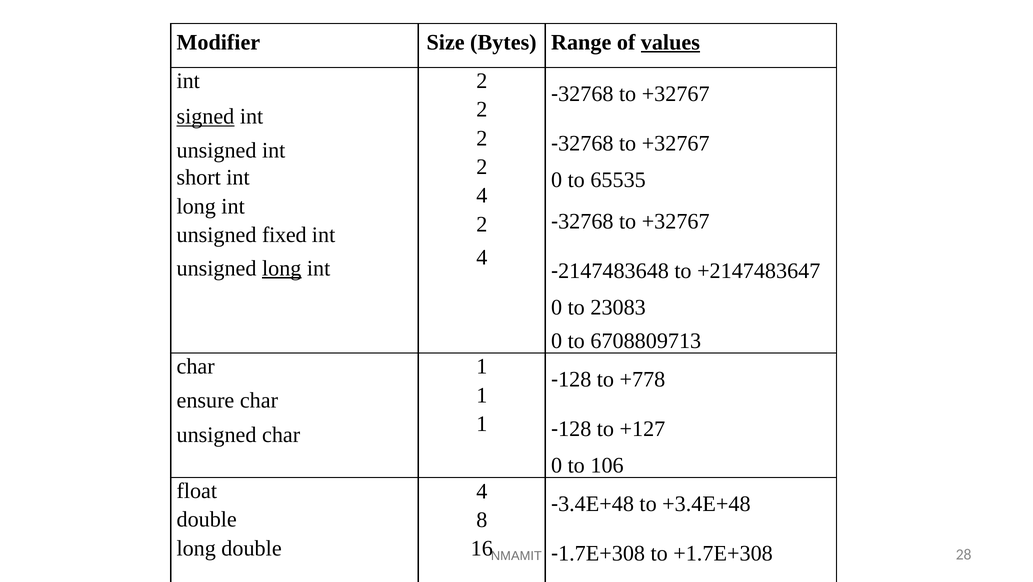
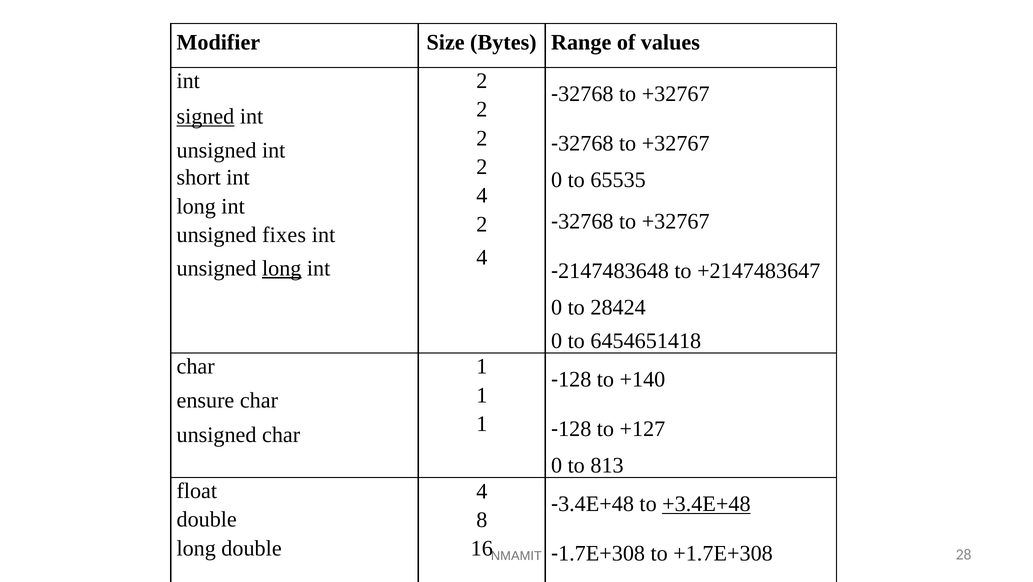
values underline: present -> none
fixed: fixed -> fixes
23083: 23083 -> 28424
6708809713: 6708809713 -> 6454651418
+778: +778 -> +140
106: 106 -> 813
+3.4E+48 underline: none -> present
